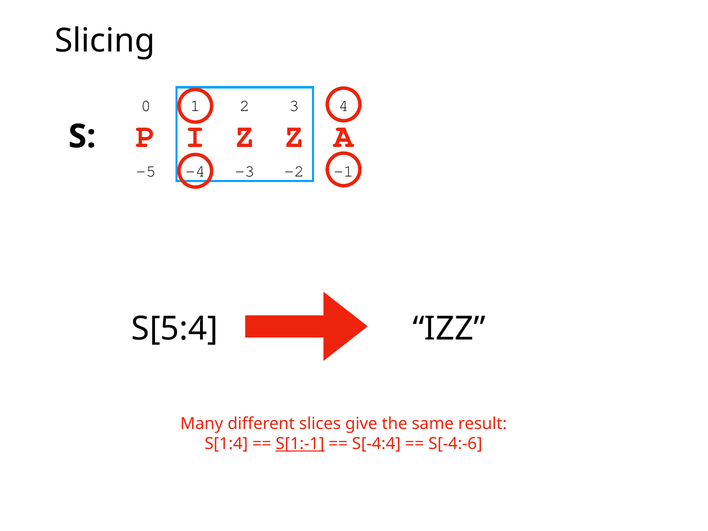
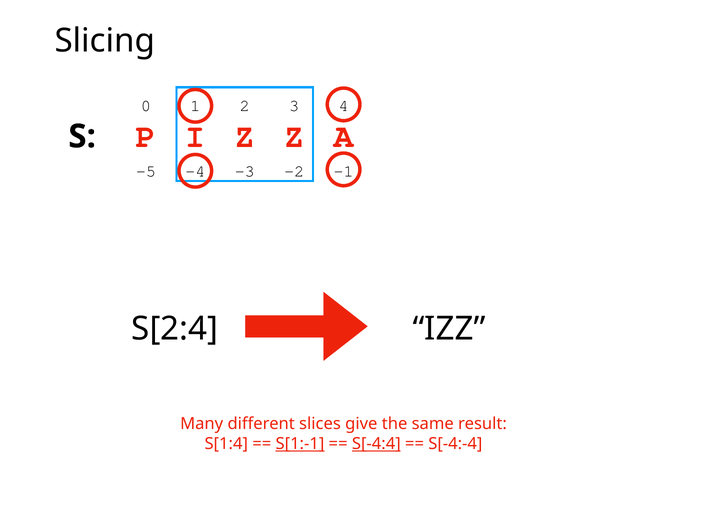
S[5:4: S[5:4 -> S[2:4
S[-4:4 underline: none -> present
S[-4:-6: S[-4:-6 -> S[-4:-4
